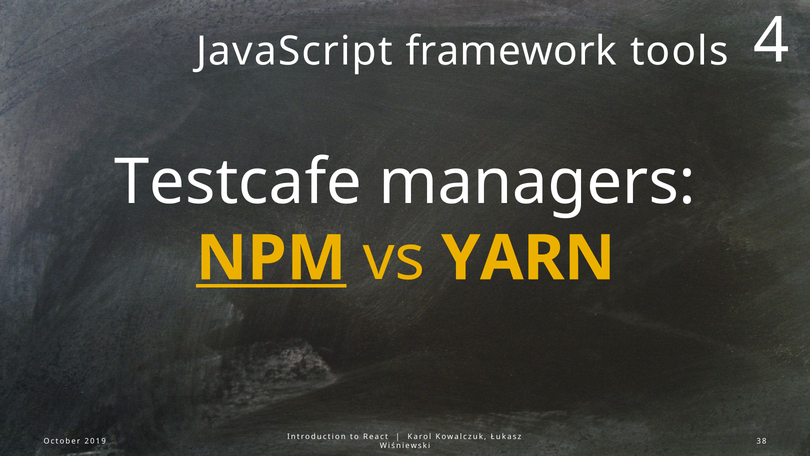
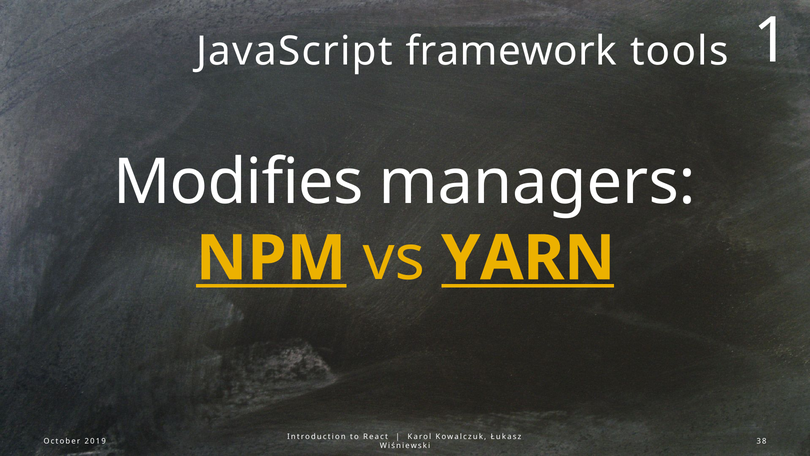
4: 4 -> 1
Testcafe: Testcafe -> Modifies
YARN underline: none -> present
